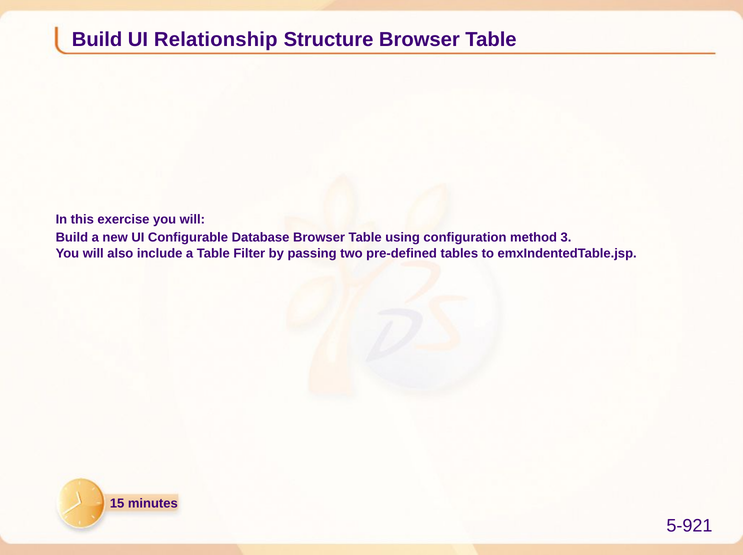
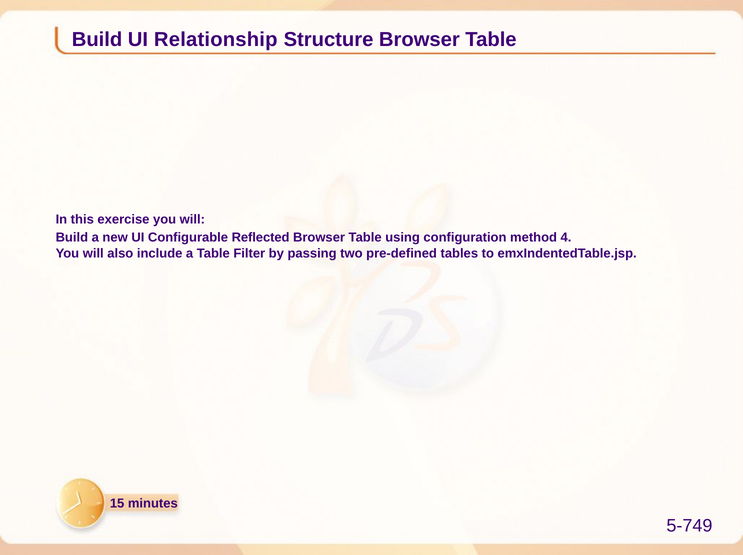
Database: Database -> Reflected
3: 3 -> 4
5-921: 5-921 -> 5-749
